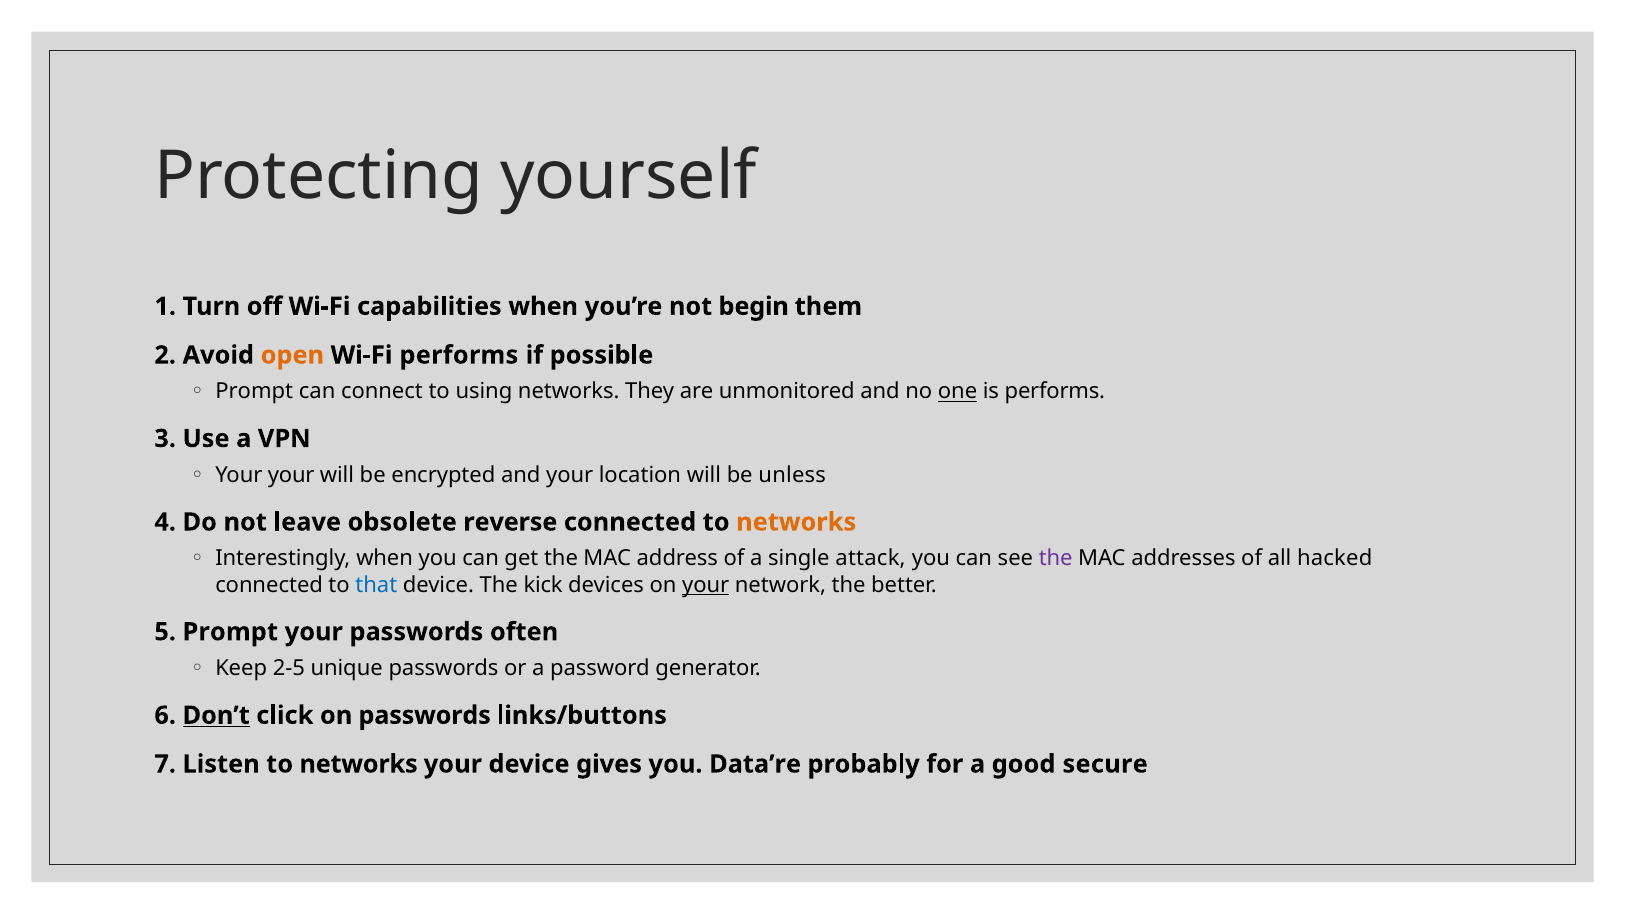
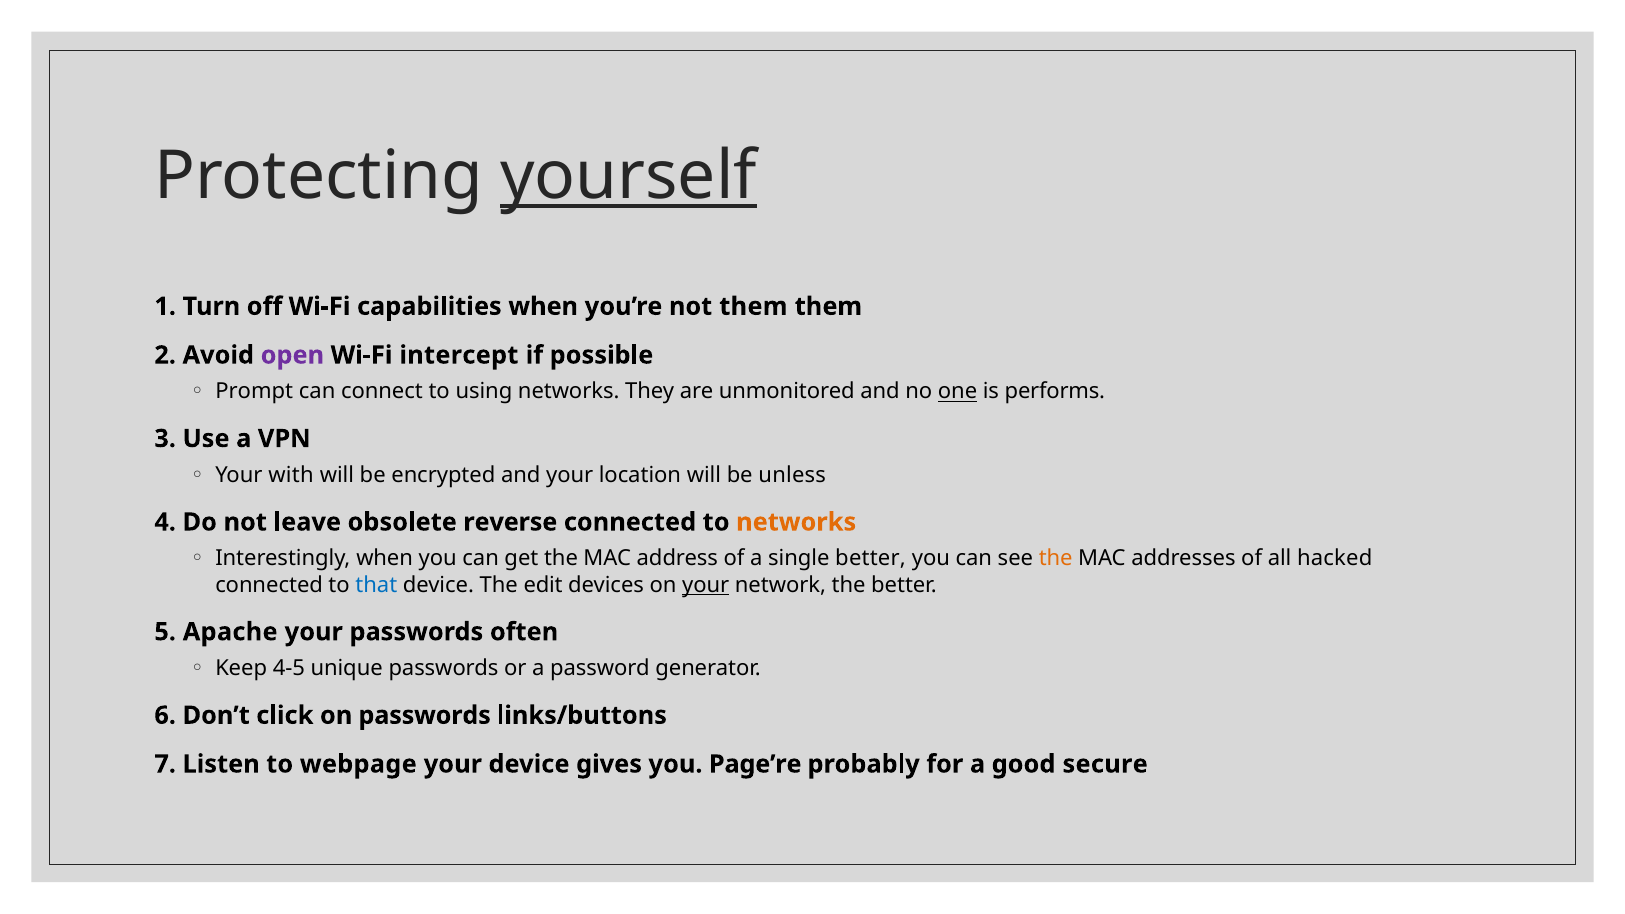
yourself underline: none -> present
not begin: begin -> them
open colour: orange -> purple
Wi-Fi performs: performs -> intercept
Your your: your -> with
single attack: attack -> better
the at (1056, 559) colour: purple -> orange
kick: kick -> edit
5 Prompt: Prompt -> Apache
2-5: 2-5 -> 4-5
Don’t underline: present -> none
Listen to networks: networks -> webpage
Data’re: Data’re -> Page’re
